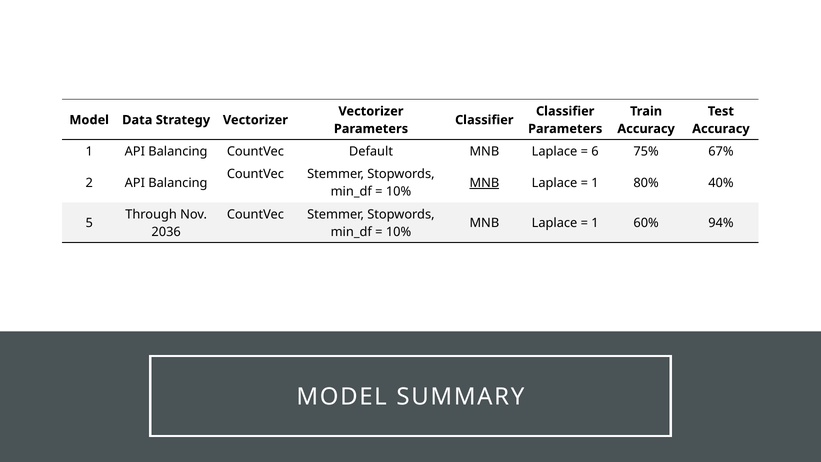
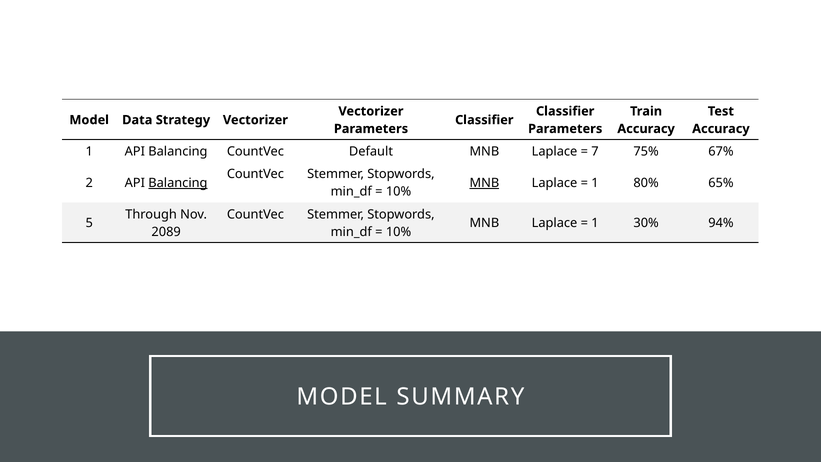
6: 6 -> 7
Balancing at (178, 183) underline: none -> present
40%: 40% -> 65%
60%: 60% -> 30%
2036: 2036 -> 2089
